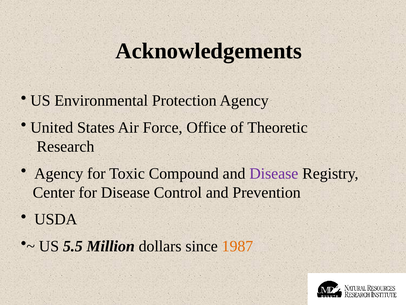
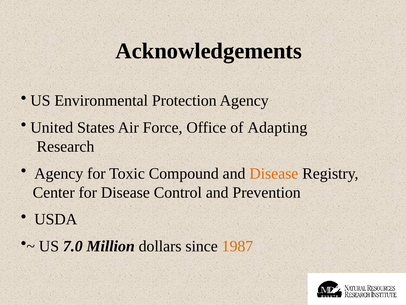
Theoretic: Theoretic -> Adapting
Disease at (274, 173) colour: purple -> orange
5.5: 5.5 -> 7.0
